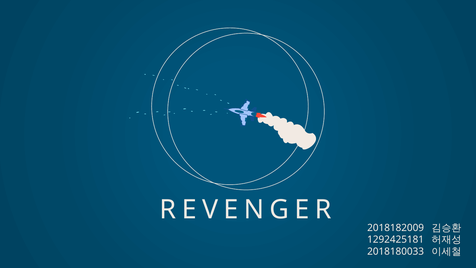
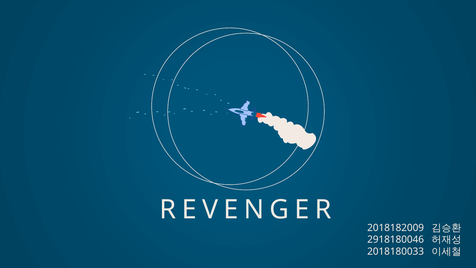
1292425181: 1292425181 -> 2918180046
